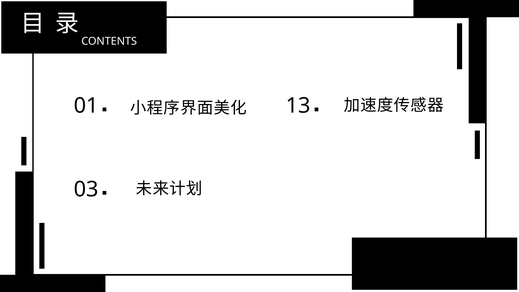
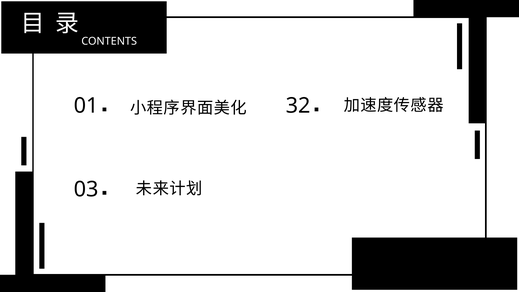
13: 13 -> 32
